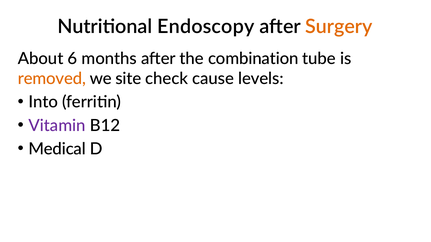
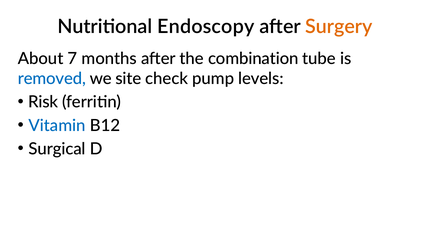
6: 6 -> 7
removed colour: orange -> blue
cause: cause -> pump
Into: Into -> Risk
Vitamin colour: purple -> blue
Medical: Medical -> Surgical
